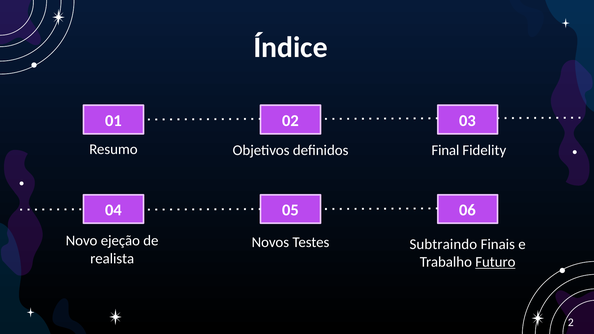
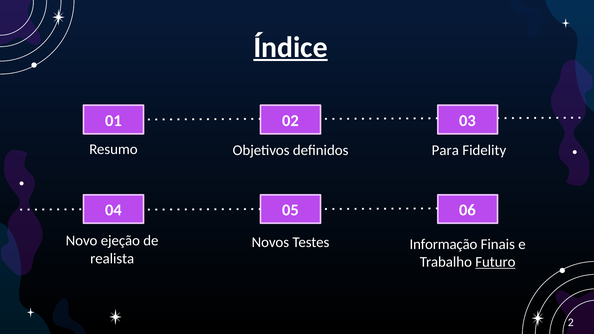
Índice underline: none -> present
Final: Final -> Para
Subtraindo: Subtraindo -> Informação
